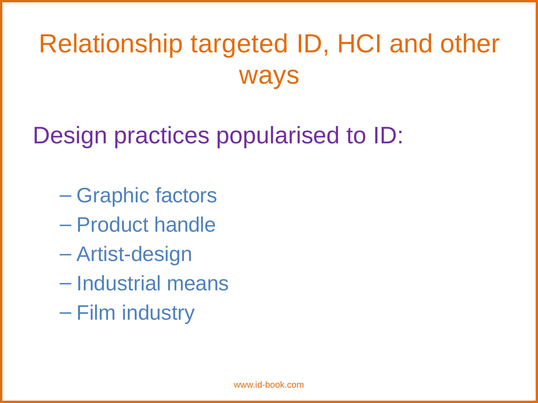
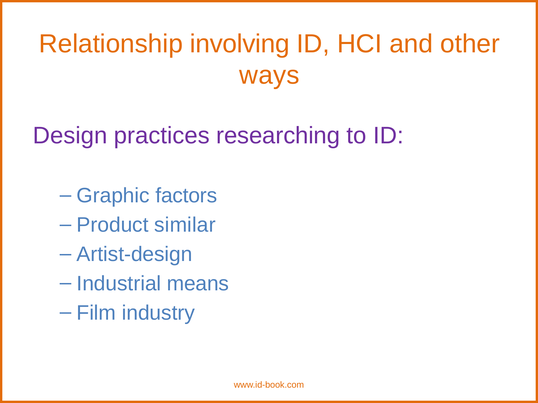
targeted: targeted -> involving
popularised: popularised -> researching
handle: handle -> similar
